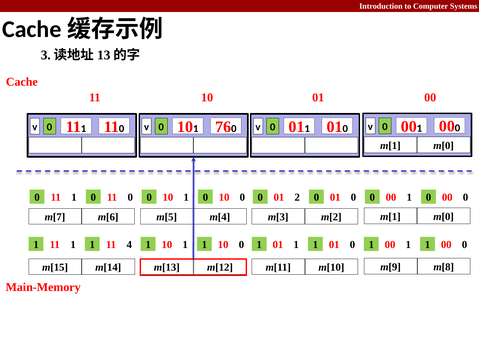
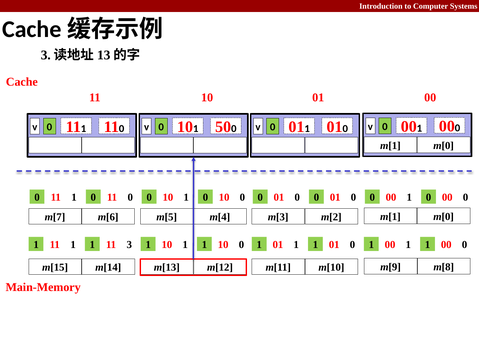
76: 76 -> 50
2 at (297, 197): 2 -> 0
4: 4 -> 3
